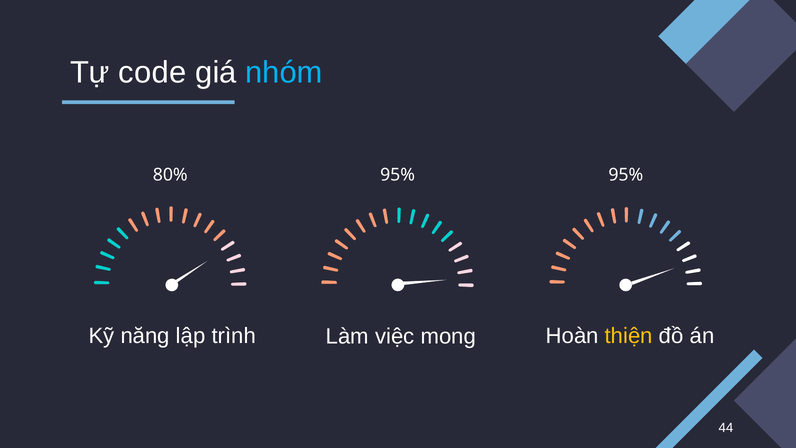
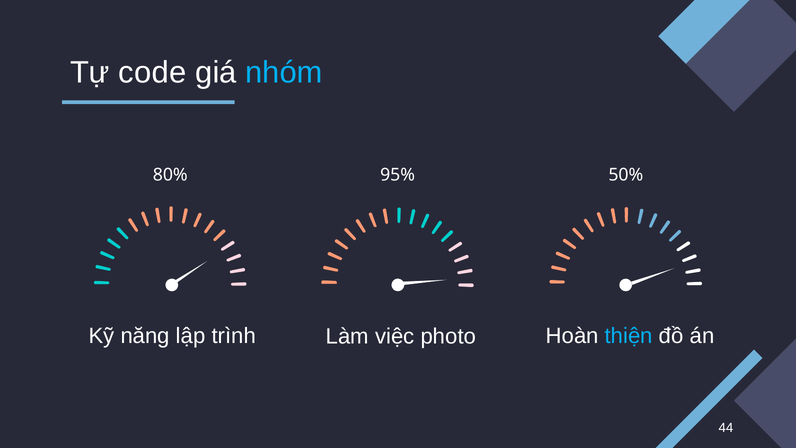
80% 95%: 95% -> 50%
mong: mong -> photo
thiện colour: yellow -> light blue
